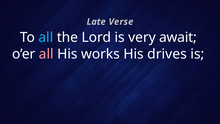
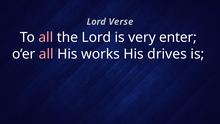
Late at (96, 22): Late -> Lord
all at (46, 37) colour: light blue -> pink
await: await -> enter
